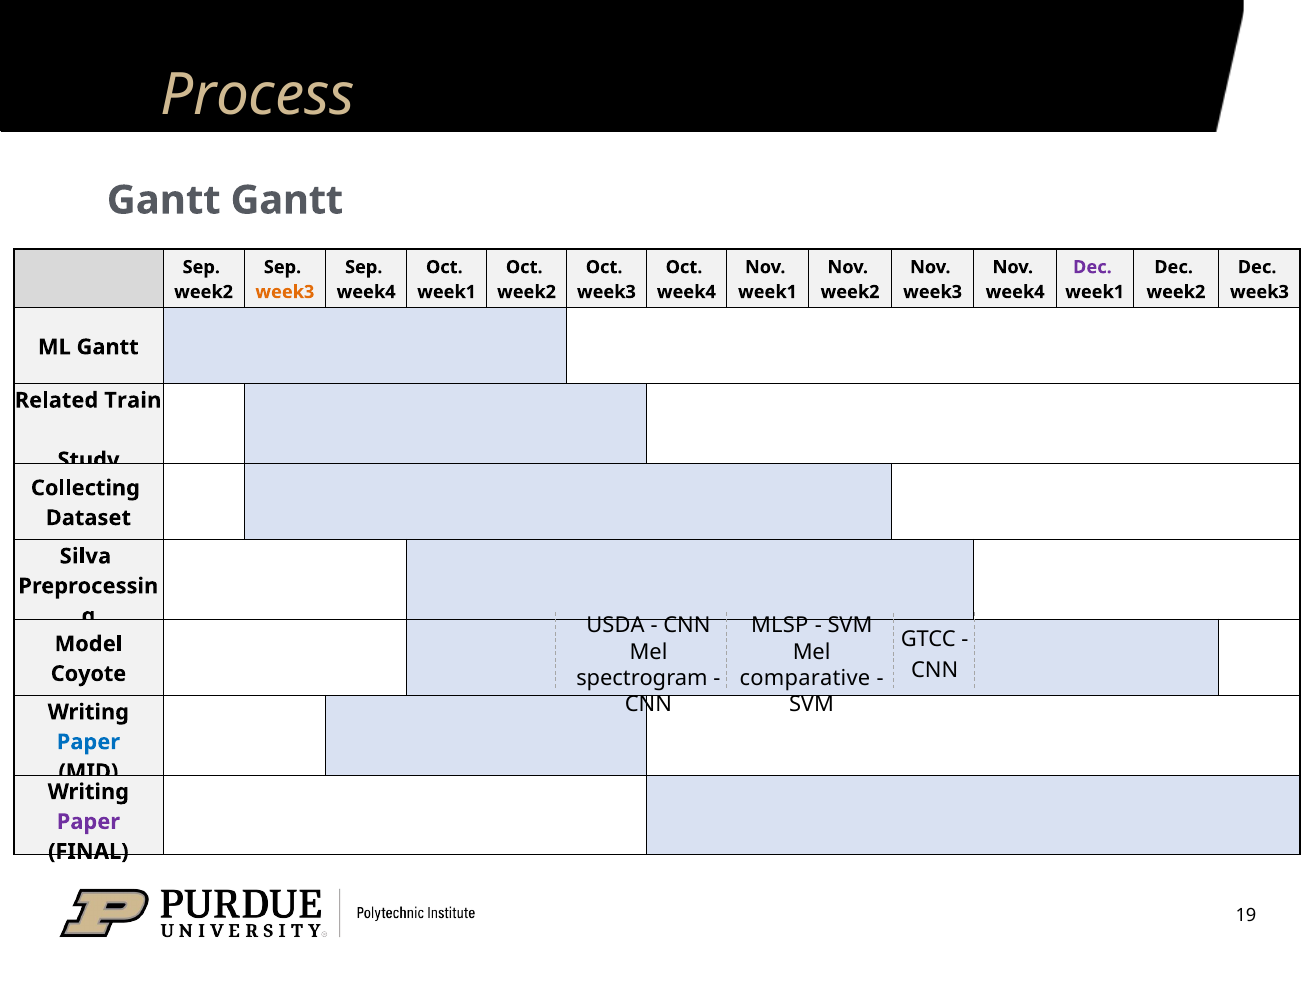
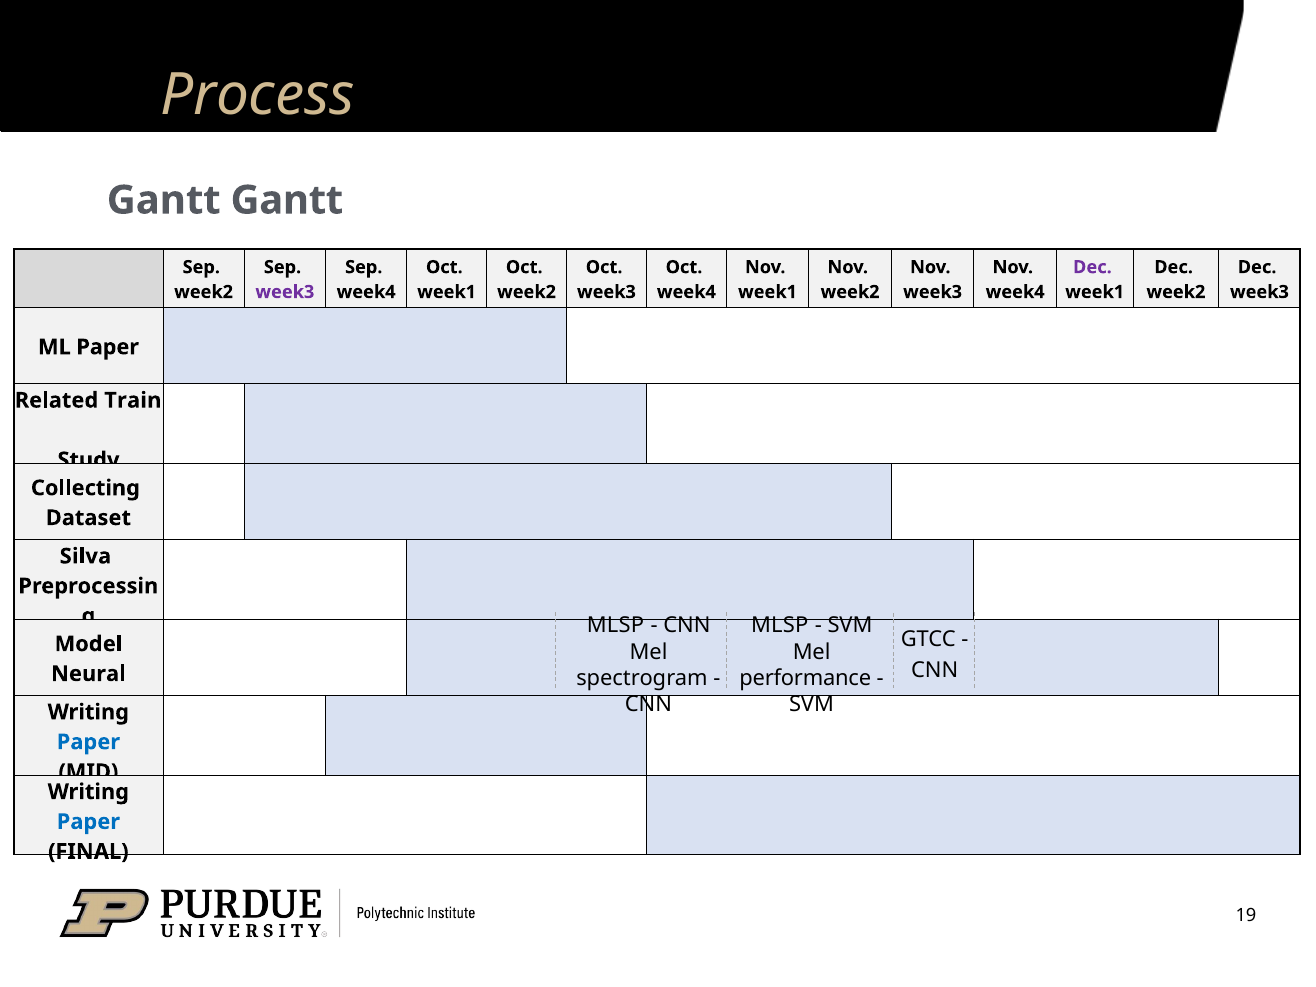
week3 at (285, 292) colour: orange -> purple
ML Gantt: Gantt -> Paper
USDA at (616, 626): USDA -> MLSP
Coyote: Coyote -> Neural
comparative: comparative -> performance
Paper at (88, 822) colour: purple -> blue
